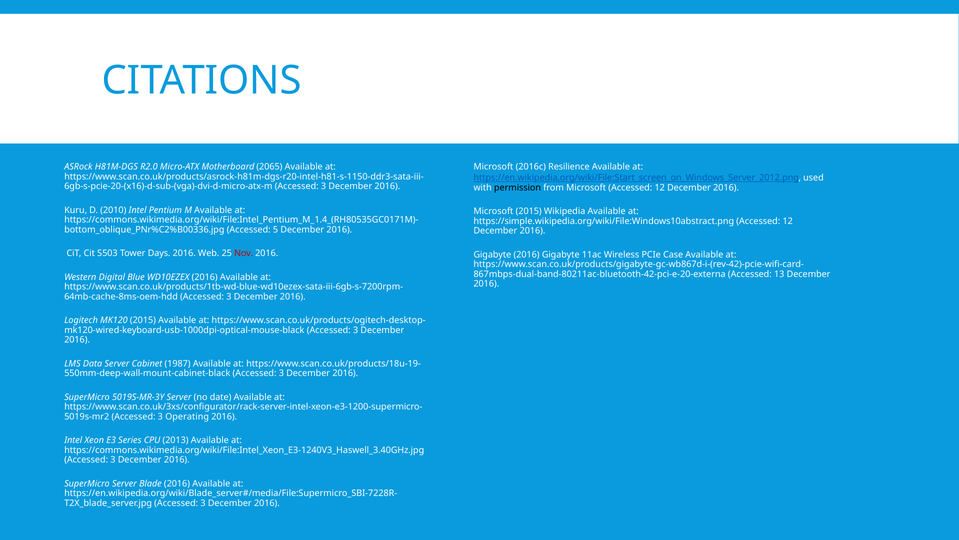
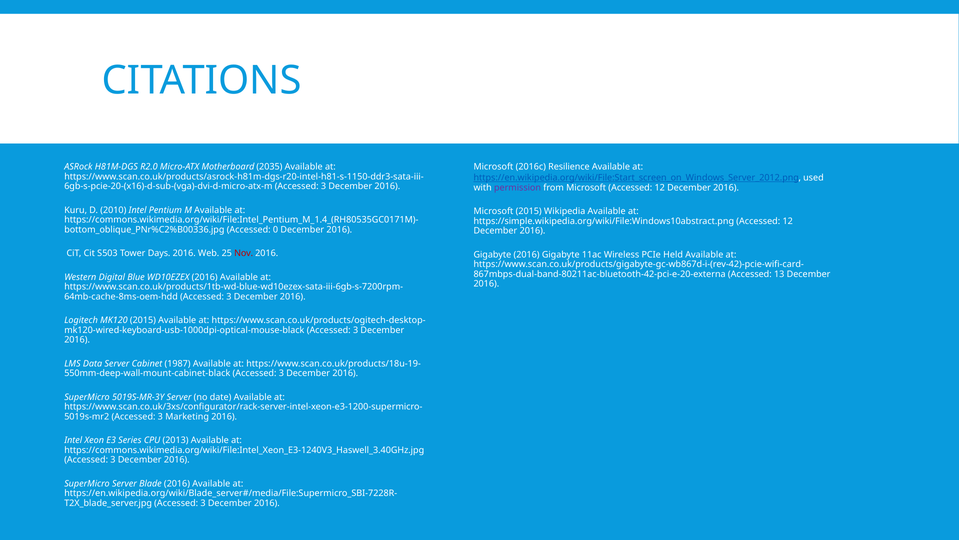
2065: 2065 -> 2035
permission colour: black -> purple
5: 5 -> 0
Case: Case -> Held
Operating: Operating -> Marketing
